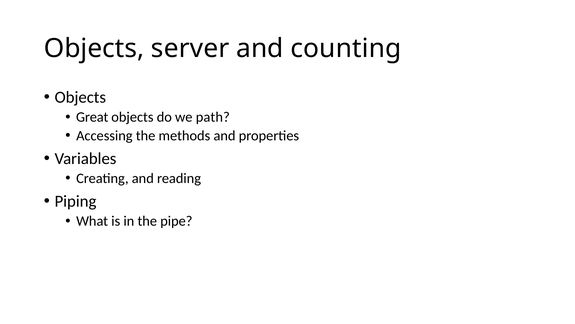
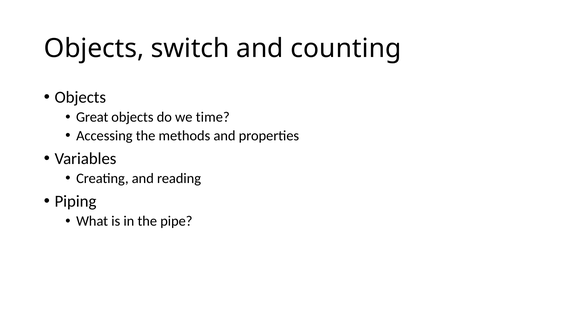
server: server -> switch
path: path -> time
